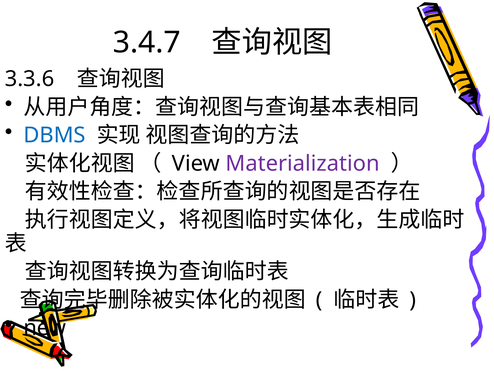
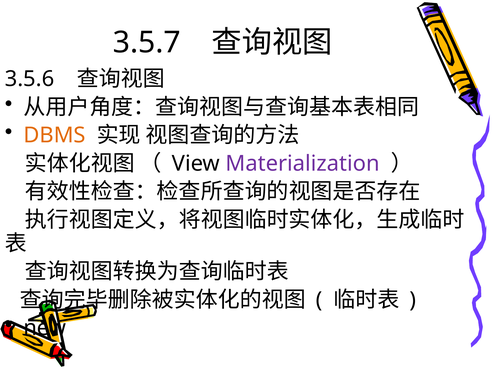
3.4.7: 3.4.7 -> 3.5.7
3.3.6: 3.3.6 -> 3.5.6
DBMS colour: blue -> orange
